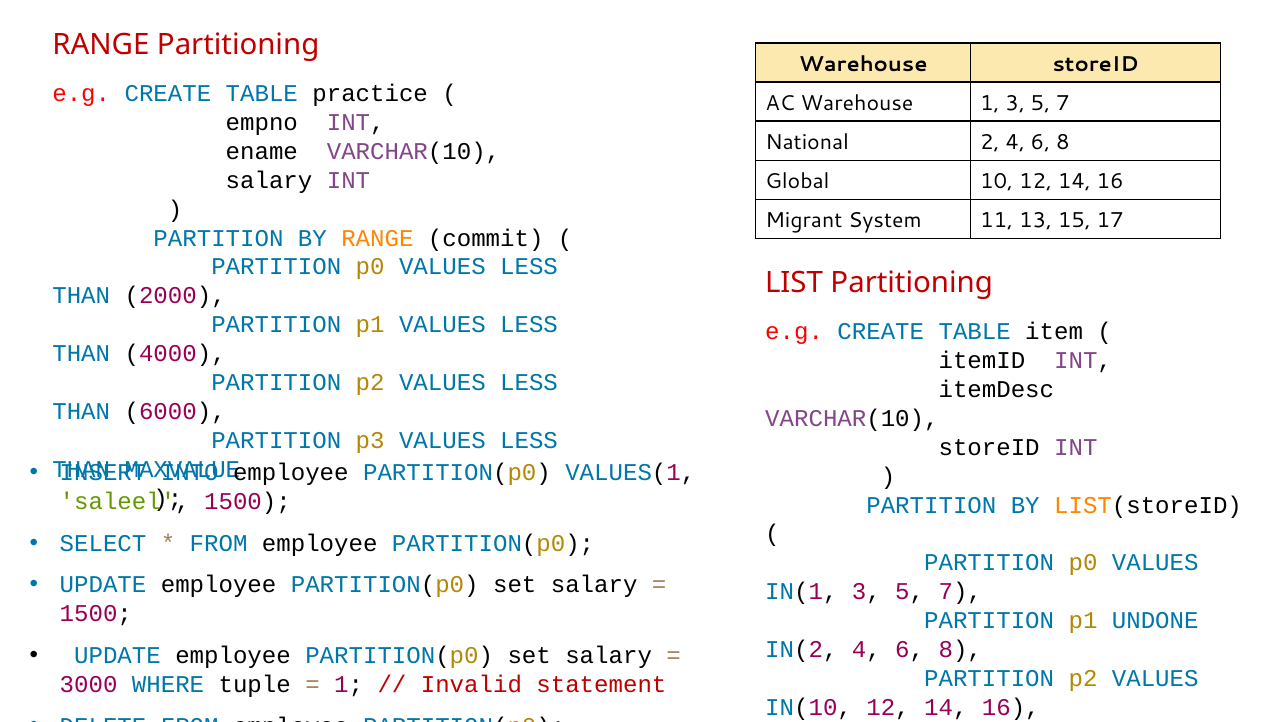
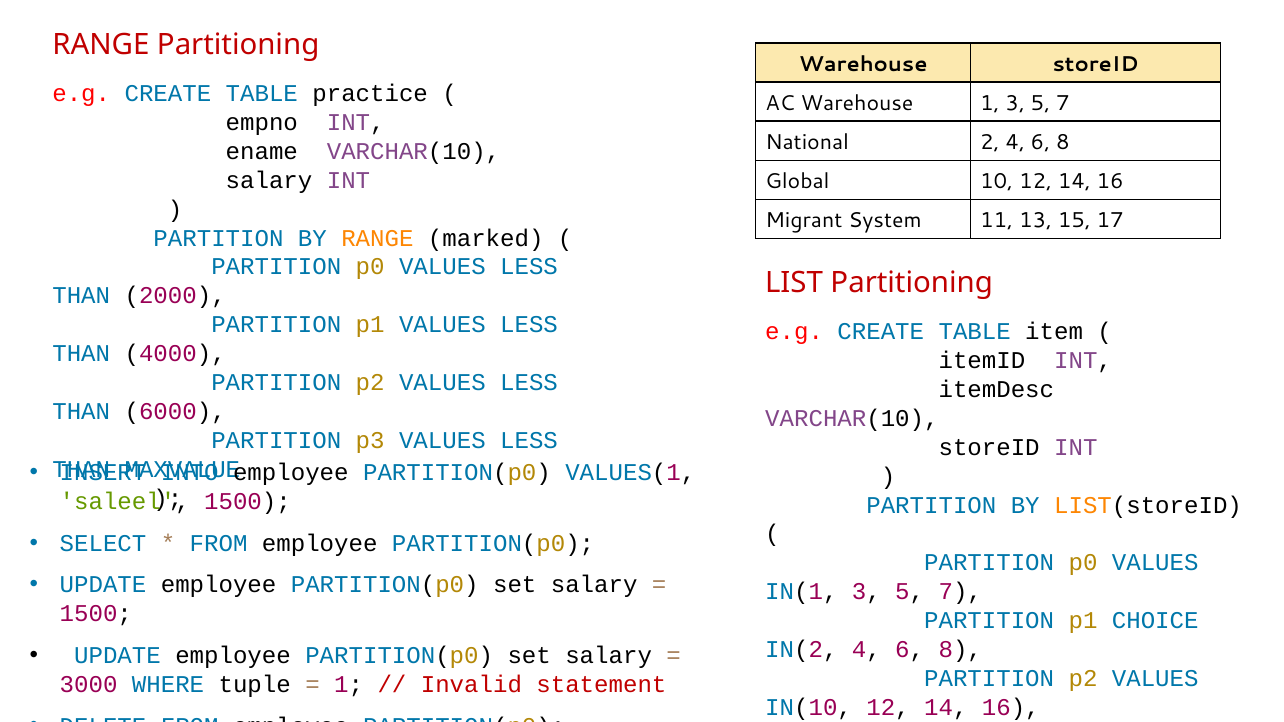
commit: commit -> marked
UNDONE: UNDONE -> CHOICE
